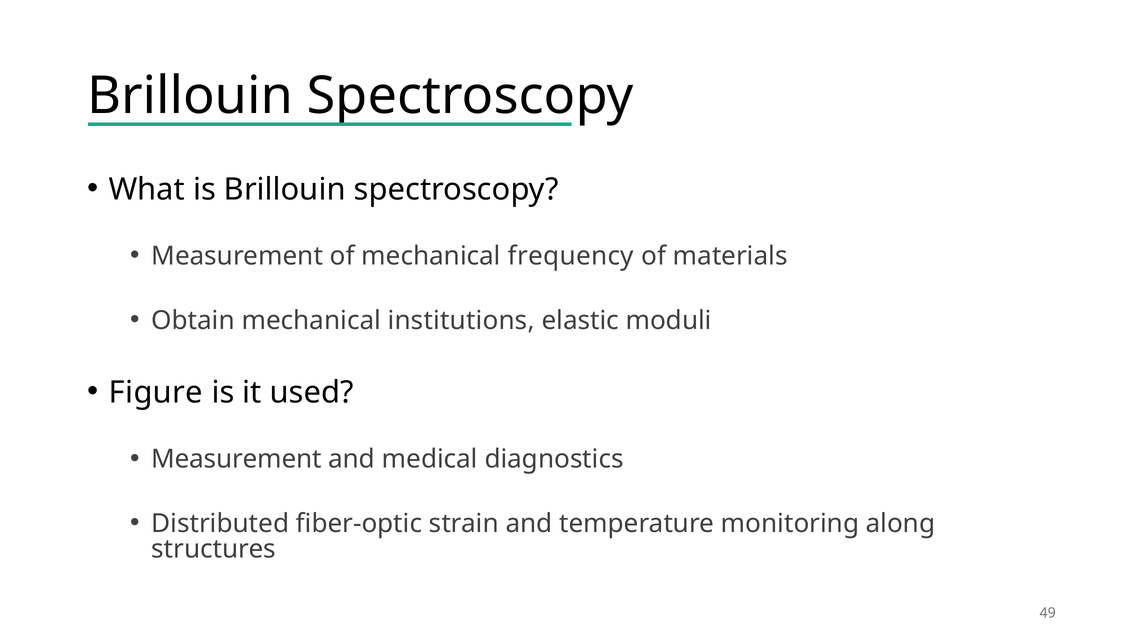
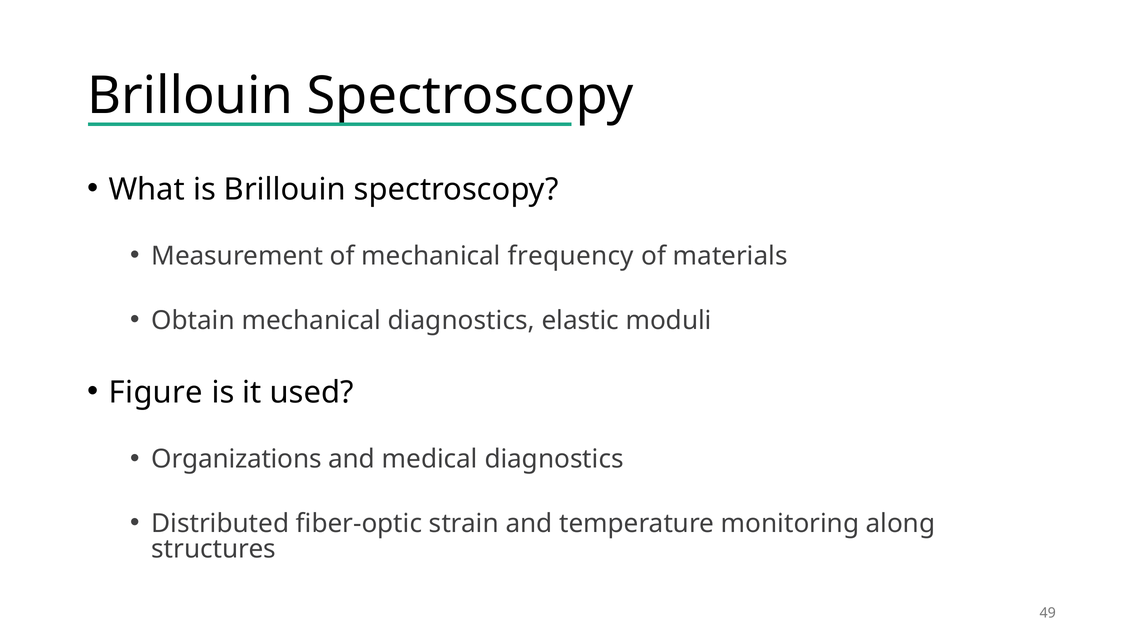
mechanical institutions: institutions -> diagnostics
Measurement at (236, 459): Measurement -> Organizations
